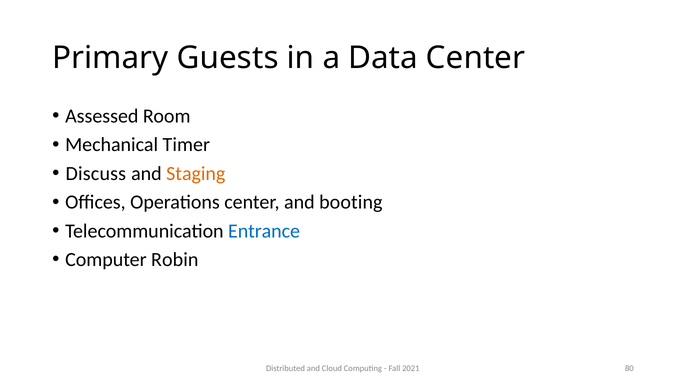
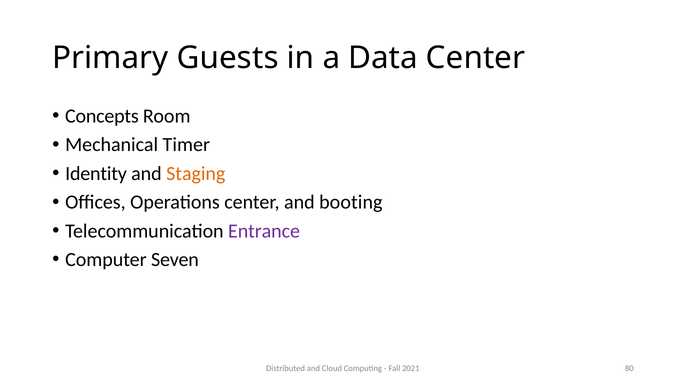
Assessed: Assessed -> Concepts
Discuss: Discuss -> Identity
Entrance colour: blue -> purple
Robin: Robin -> Seven
